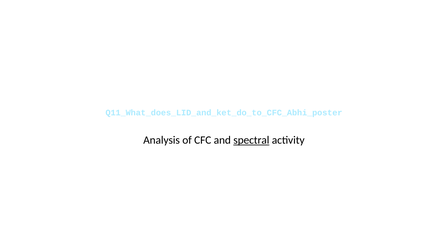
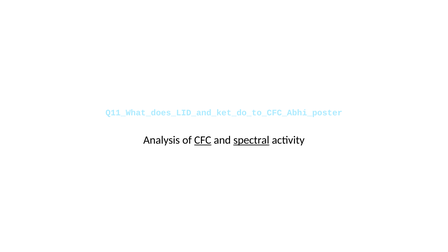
CFC underline: none -> present
